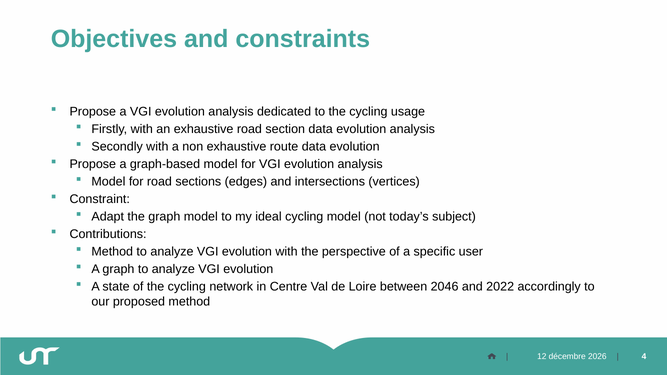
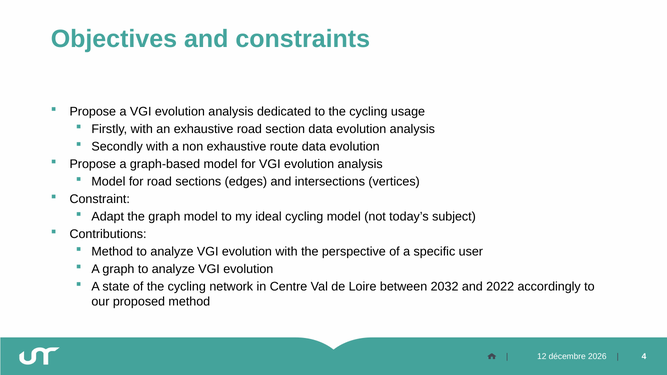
2046: 2046 -> 2032
